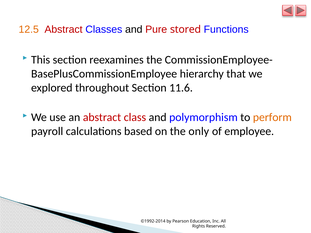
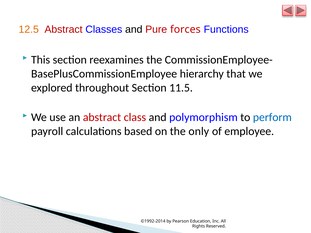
stored: stored -> forces
11.6: 11.6 -> 11.5
perform colour: orange -> blue
